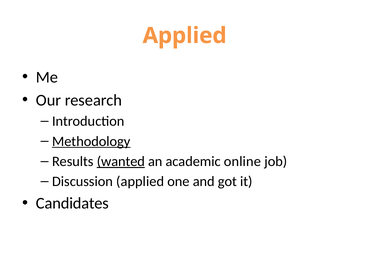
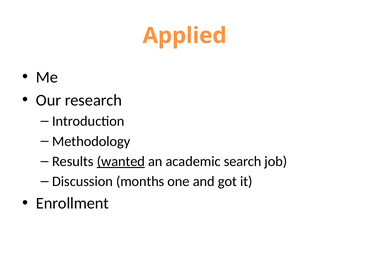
Methodology underline: present -> none
online: online -> search
Discussion applied: applied -> months
Candidates: Candidates -> Enrollment
